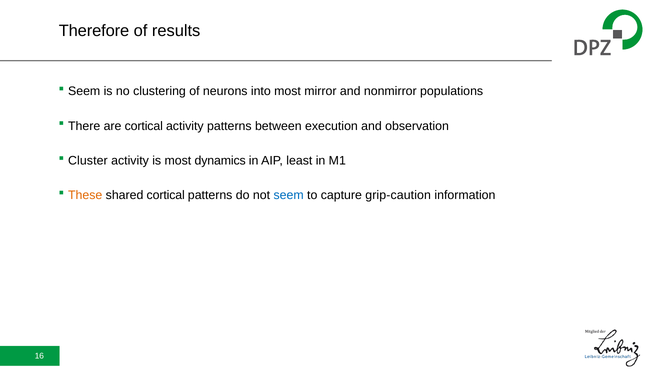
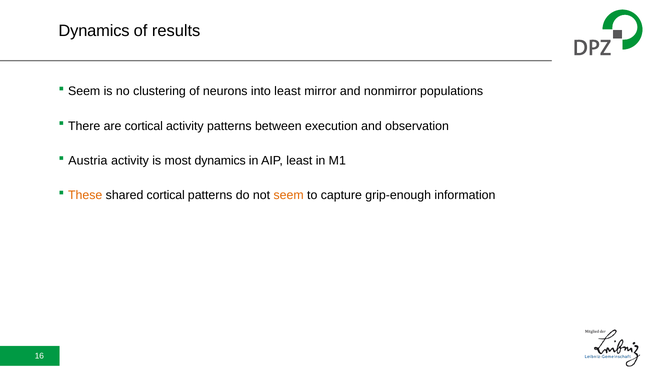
Therefore at (94, 31): Therefore -> Dynamics
into most: most -> least
Cluster: Cluster -> Austria
seem at (289, 195) colour: blue -> orange
grip-caution: grip-caution -> grip-enough
